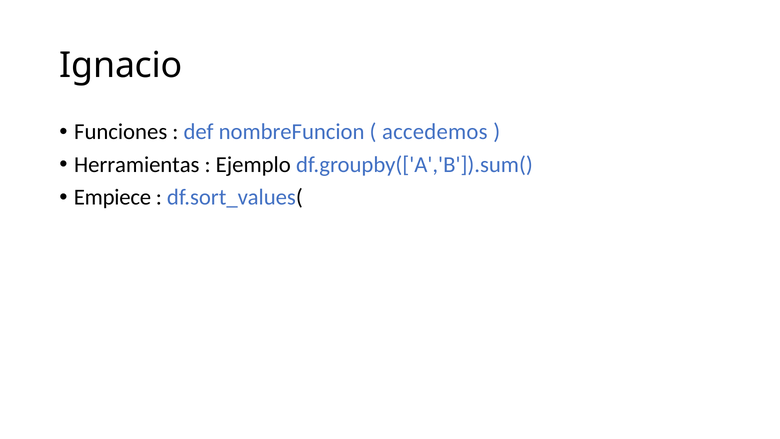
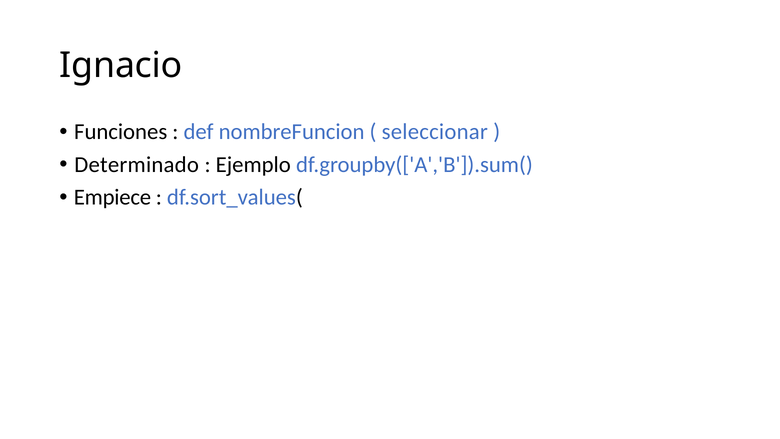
accedemos: accedemos -> seleccionar
Herramientas: Herramientas -> Determinado
